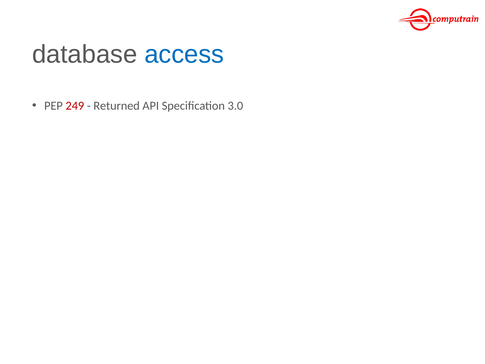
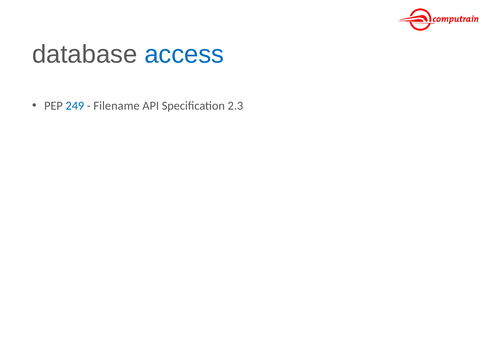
249 colour: red -> blue
Returned: Returned -> Filename
3.0: 3.0 -> 2.3
